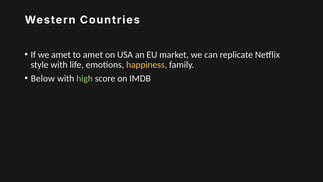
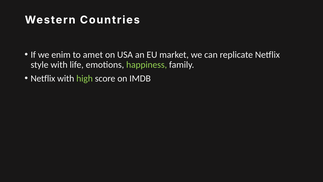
we amet: amet -> enim
happiness colour: yellow -> light green
Below at (43, 78): Below -> Netflix
